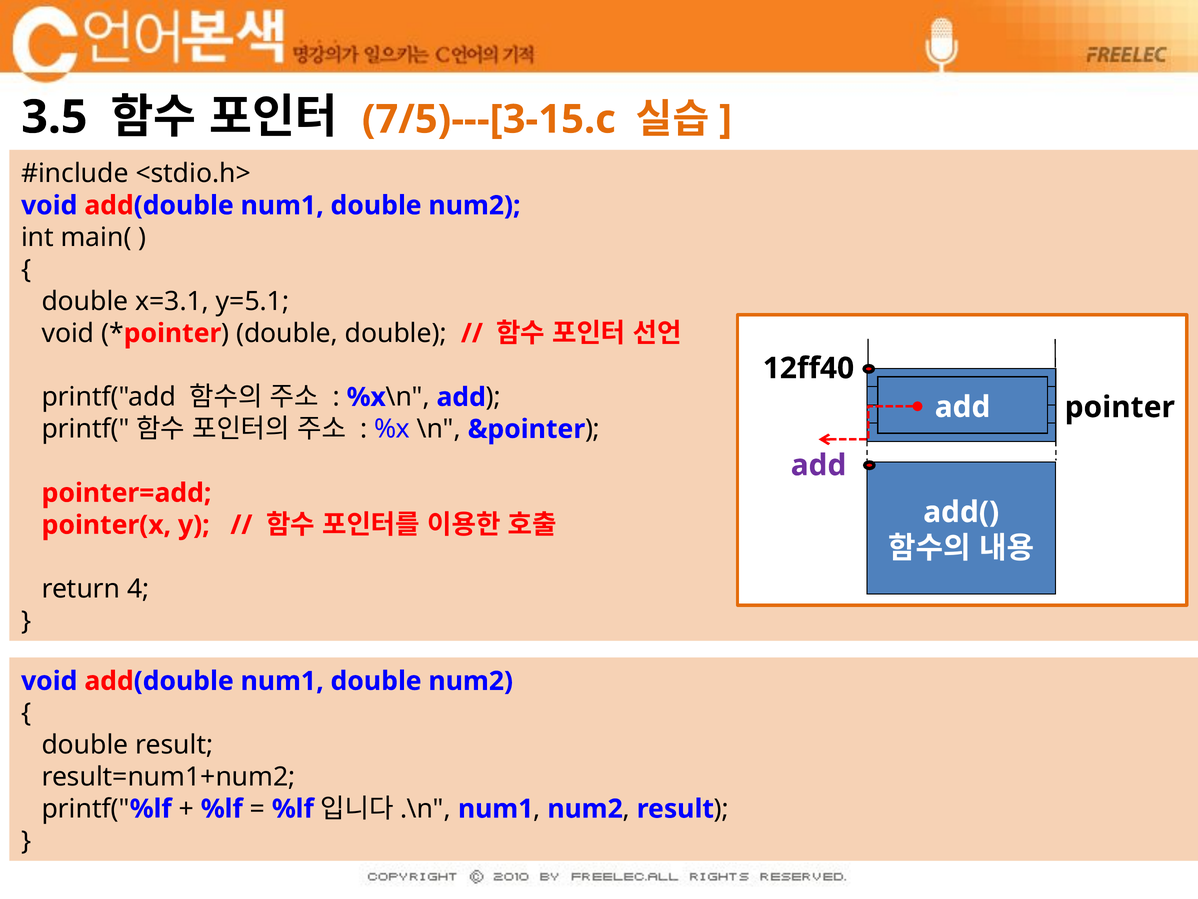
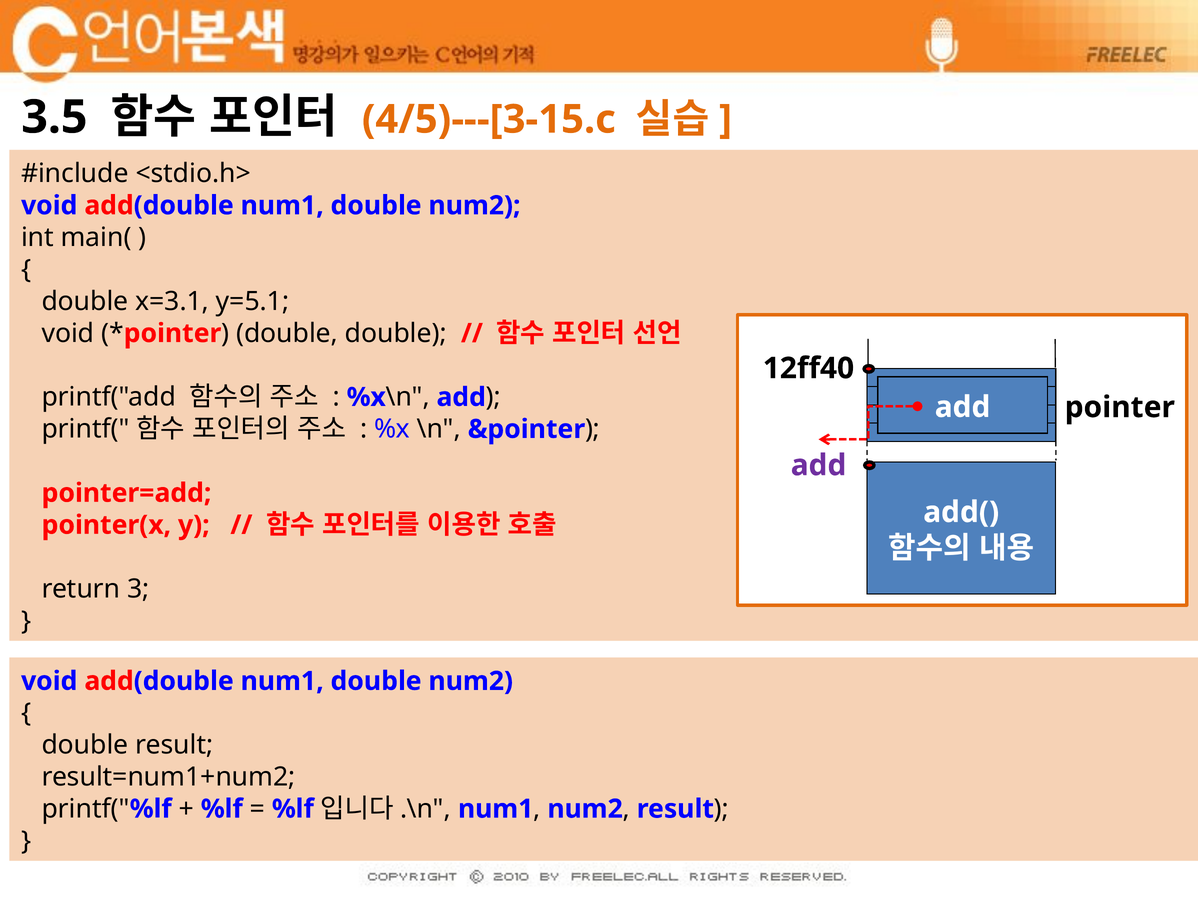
7/5)---[3-15.c: 7/5)---[3-15.c -> 4/5)---[3-15.c
4: 4 -> 3
